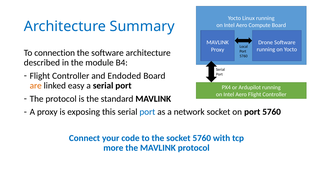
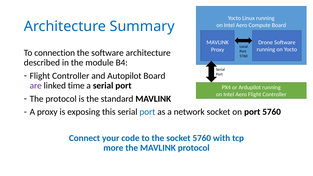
Endoded: Endoded -> Autopilot
are colour: orange -> purple
easy: easy -> time
